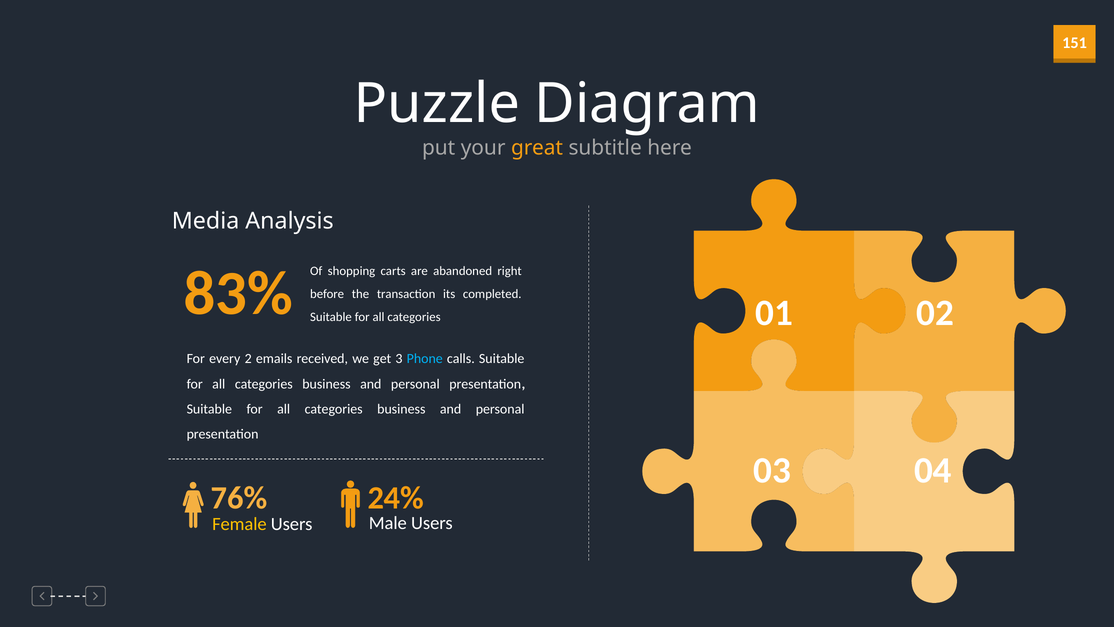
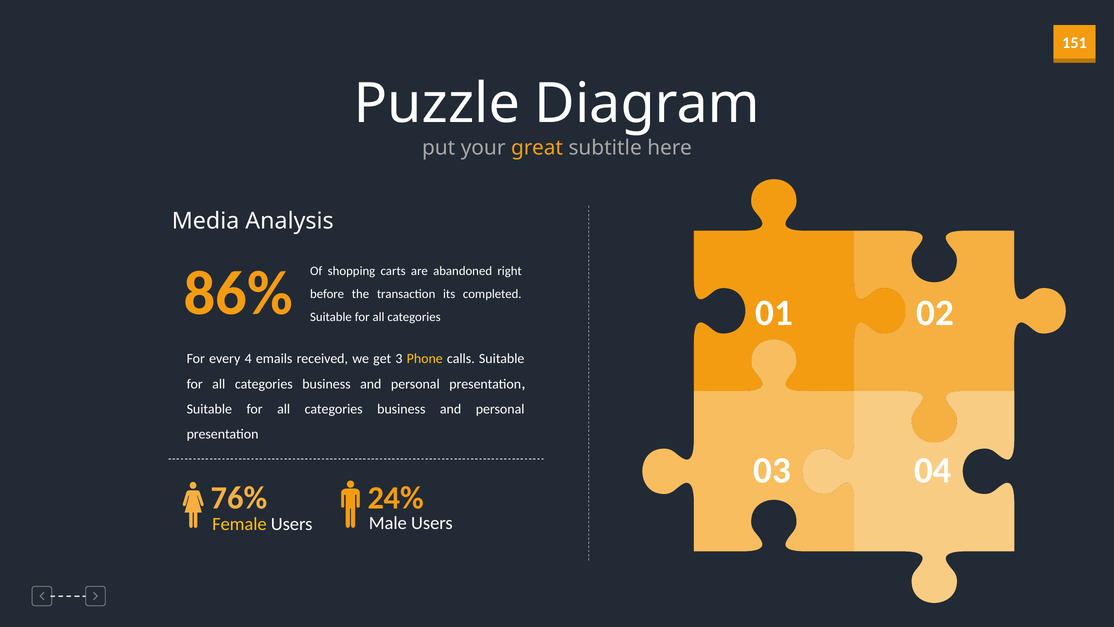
83%: 83% -> 86%
2: 2 -> 4
Phone colour: light blue -> yellow
